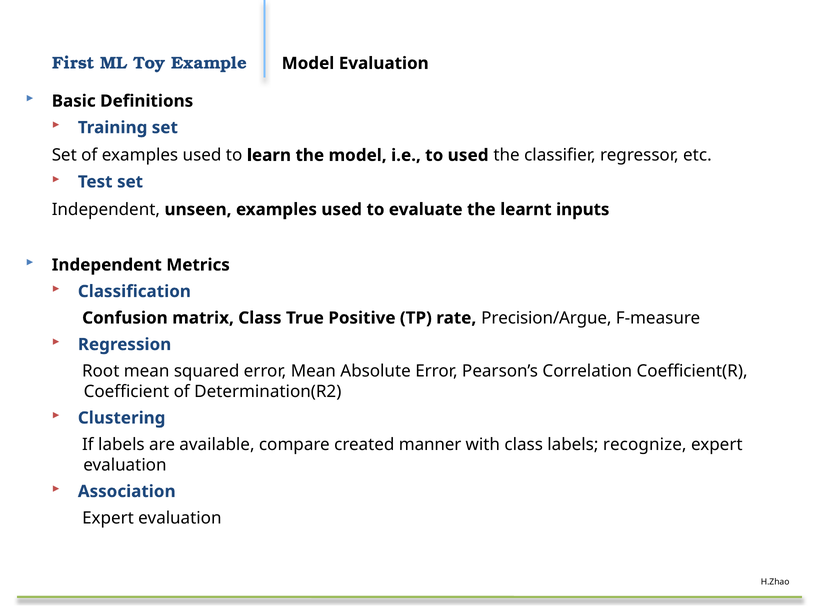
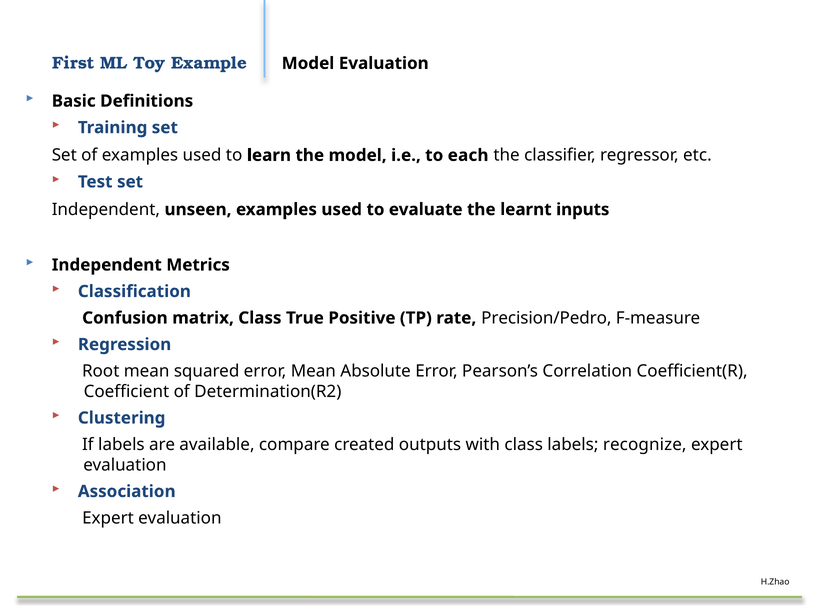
to used: used -> each
Precision/Argue: Precision/Argue -> Precision/Pedro
manner: manner -> outputs
